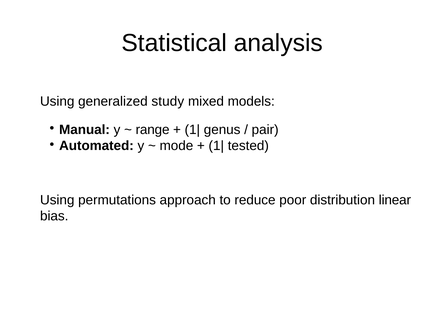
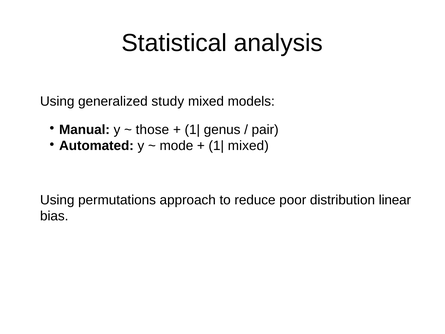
range: range -> those
tested at (248, 146): tested -> mixed
